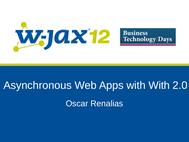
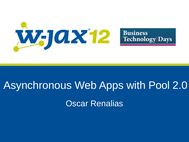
with With: With -> Pool
